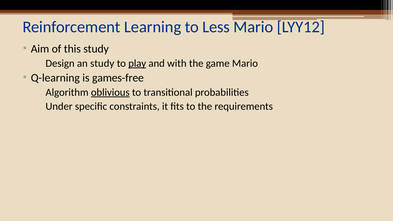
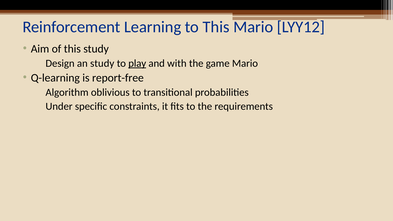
to Less: Less -> This
games-free: games-free -> report-free
oblivious underline: present -> none
